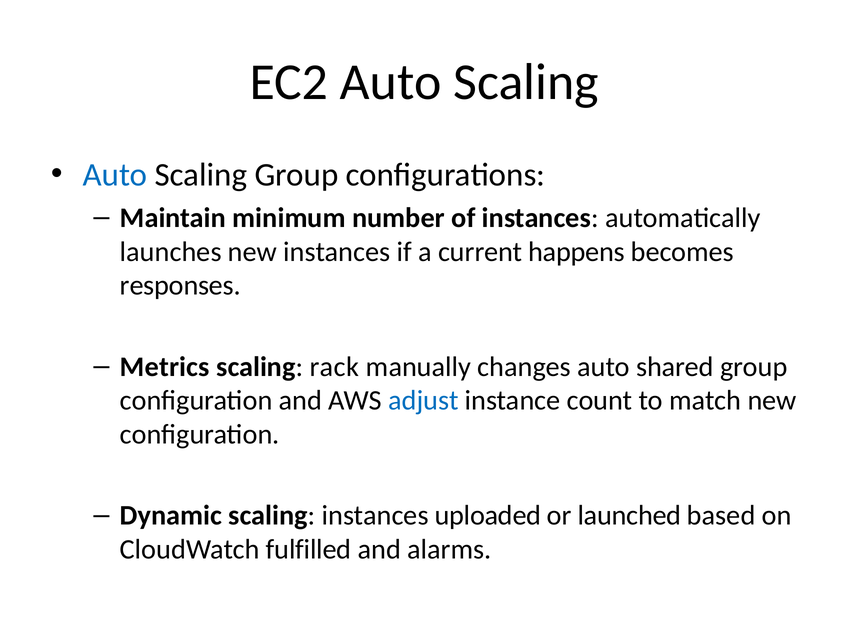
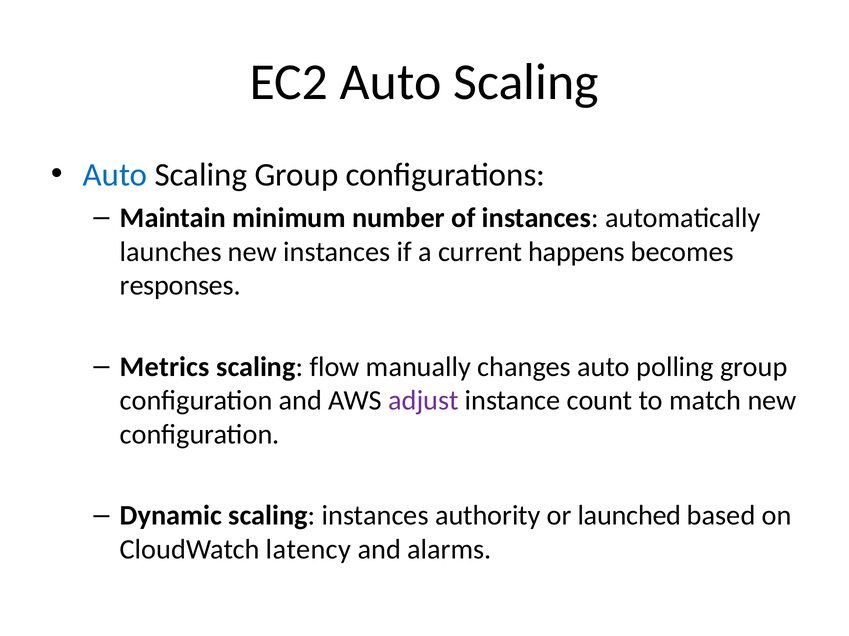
rack: rack -> flow
shared: shared -> polling
adjust colour: blue -> purple
uploaded: uploaded -> authority
fulfilled: fulfilled -> latency
